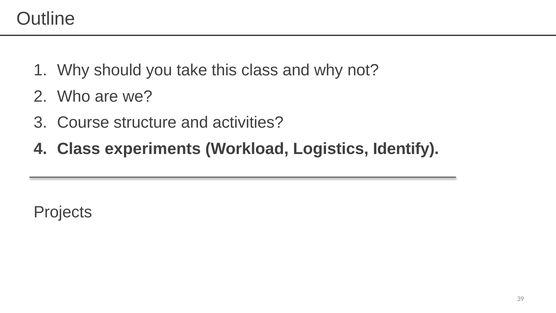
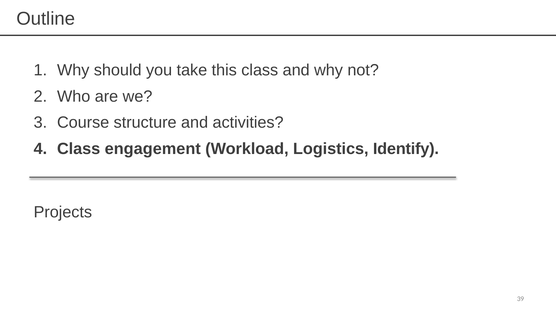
experiments: experiments -> engagement
